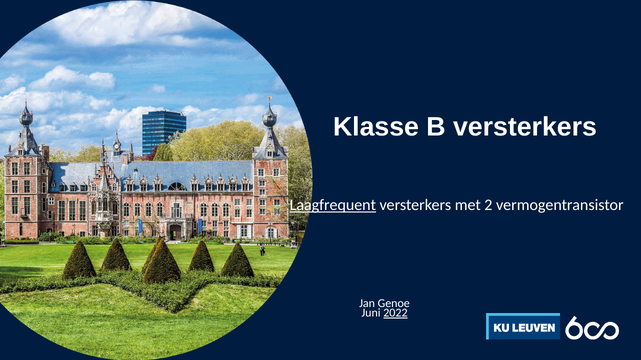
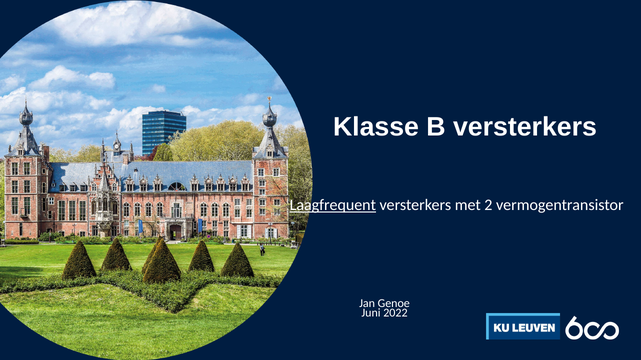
2022 underline: present -> none
